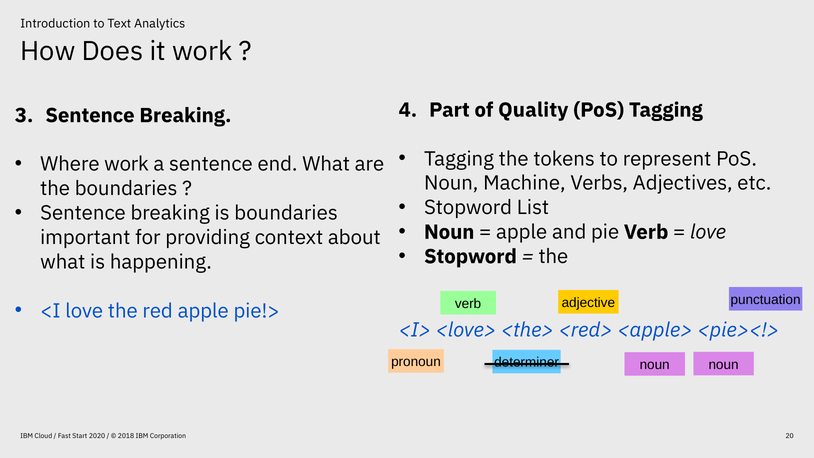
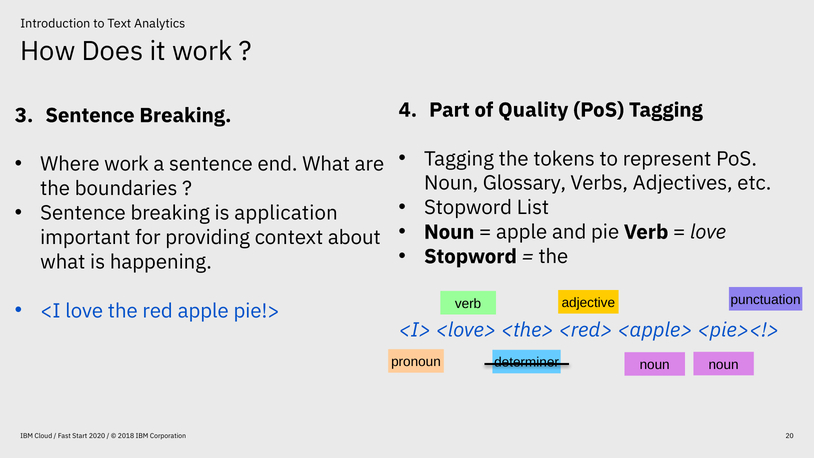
Machine: Machine -> Glossary
is boundaries: boundaries -> application
